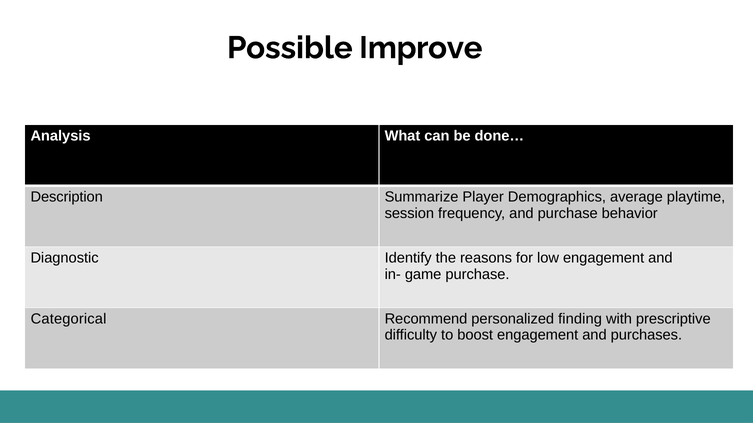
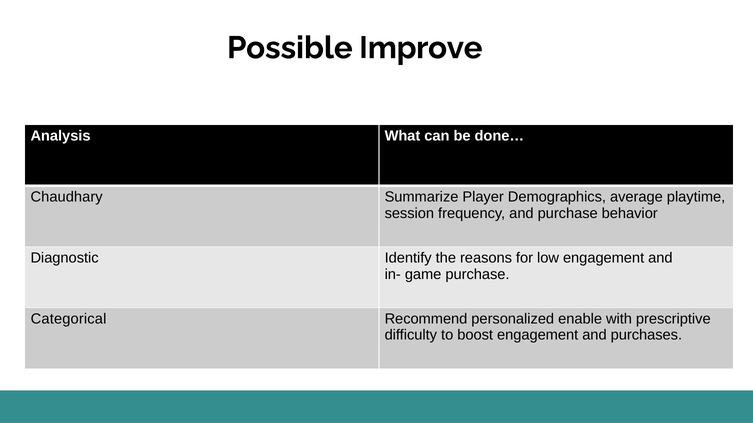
Description: Description -> Chaudhary
finding: finding -> enable
